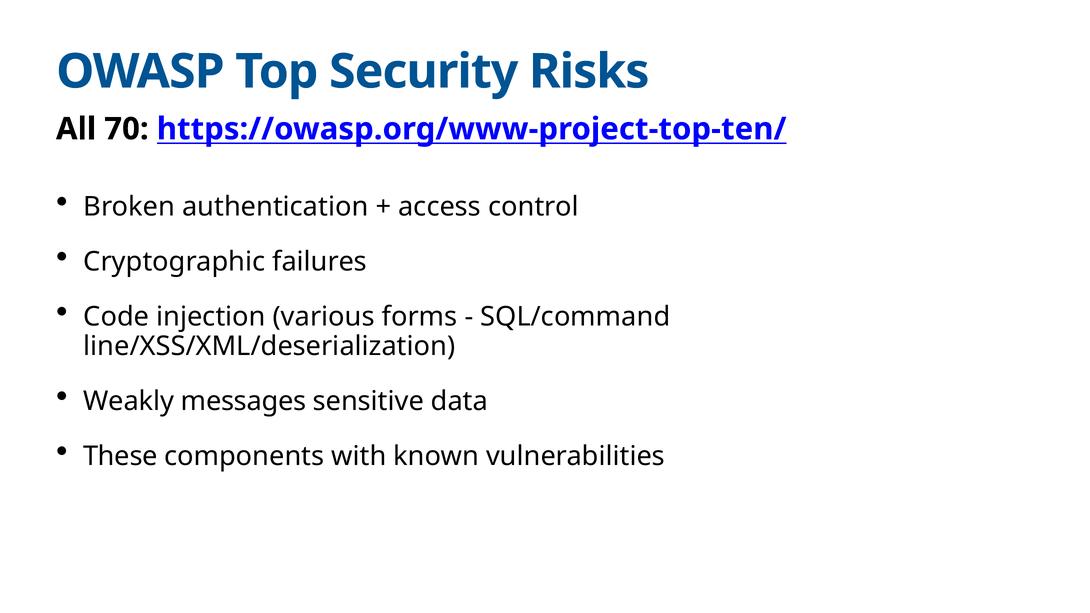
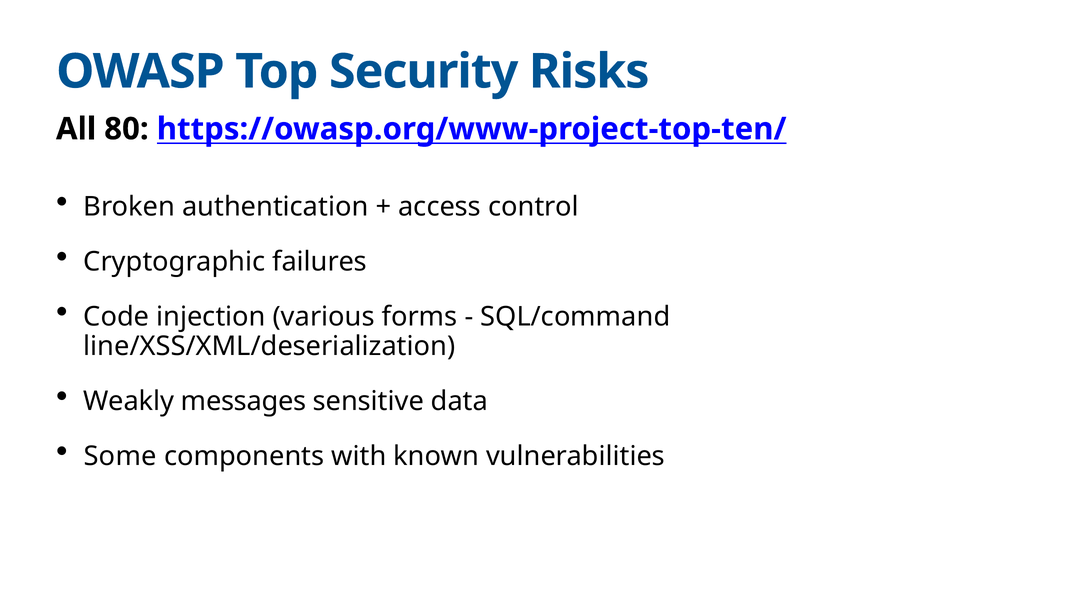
70: 70 -> 80
These: These -> Some
